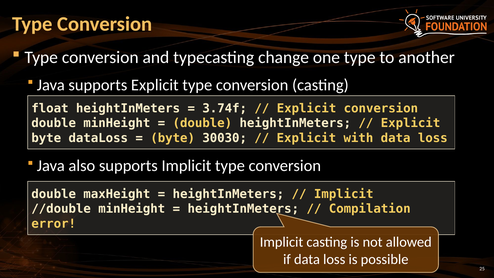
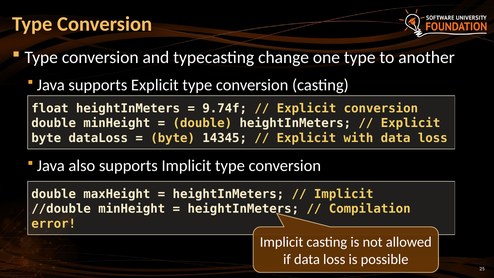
3.74f: 3.74f -> 9.74f
30030: 30030 -> 14345
